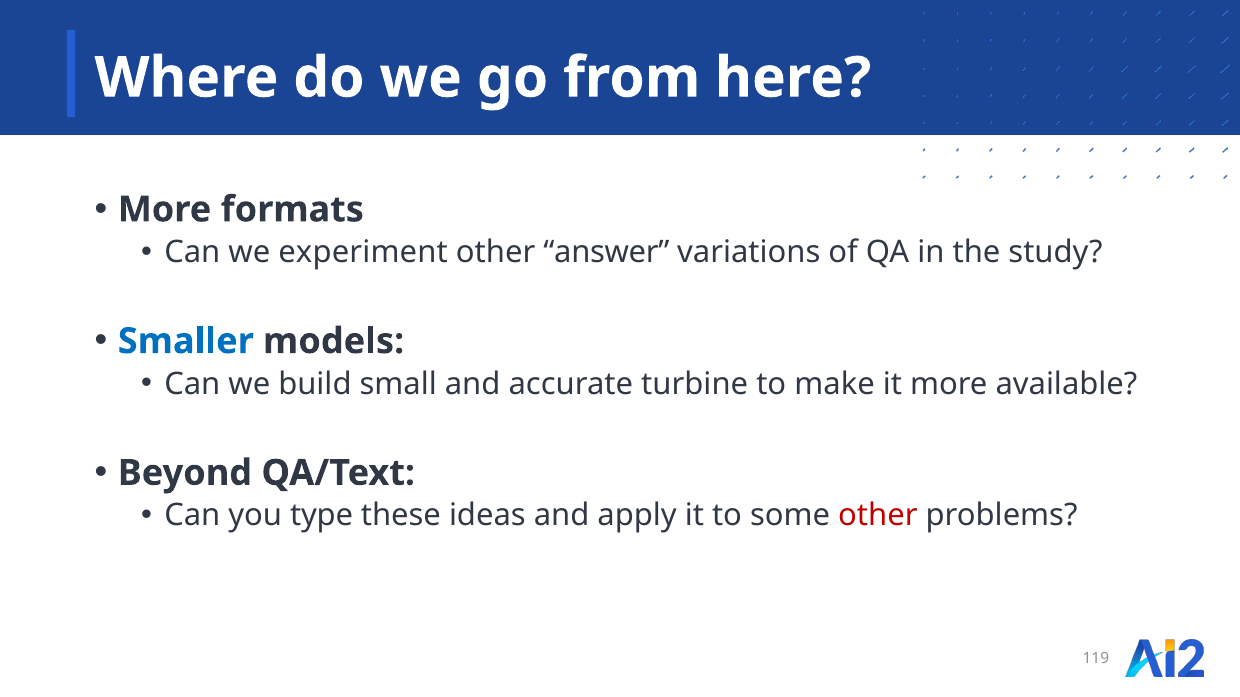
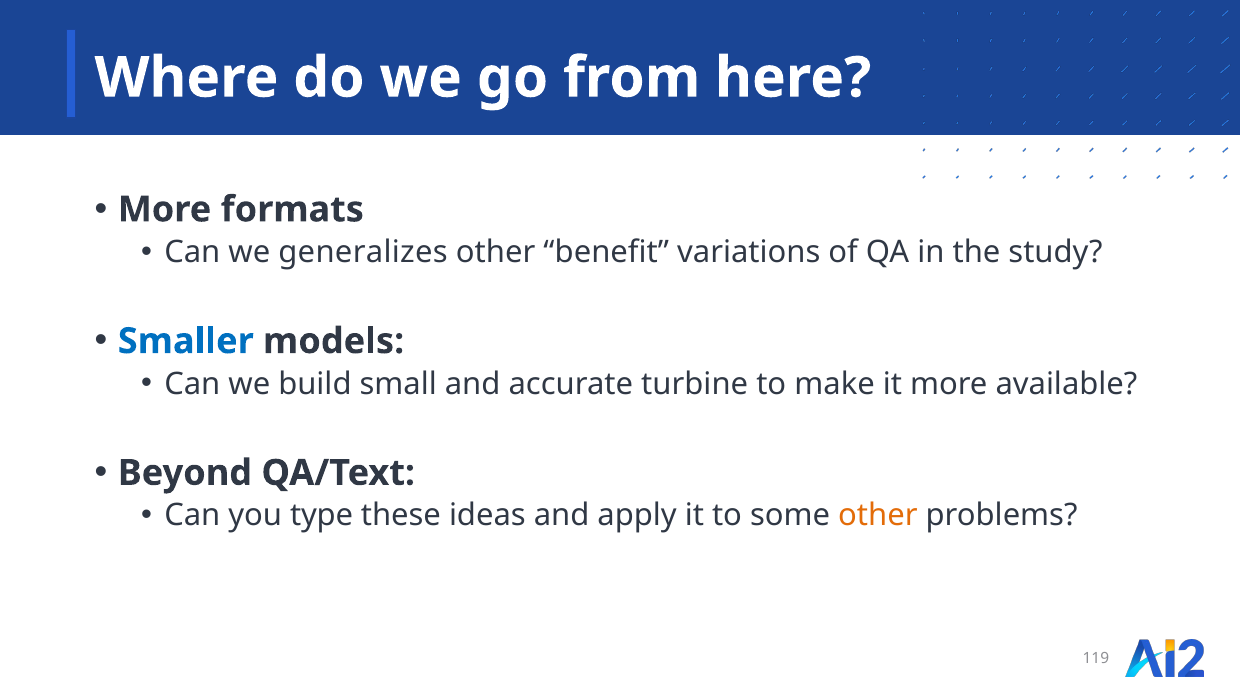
experiment: experiment -> generalizes
answer: answer -> benefit
other at (878, 516) colour: red -> orange
